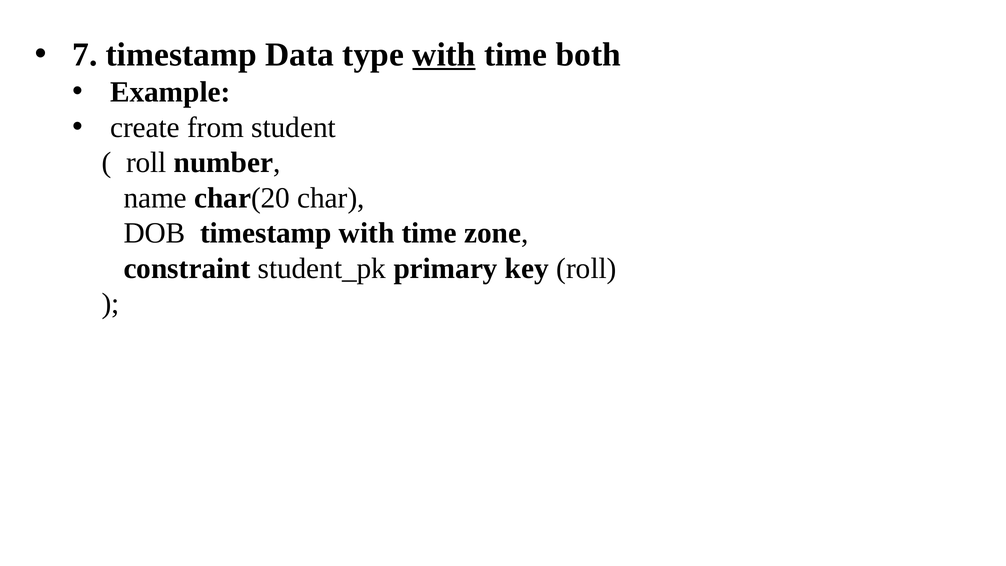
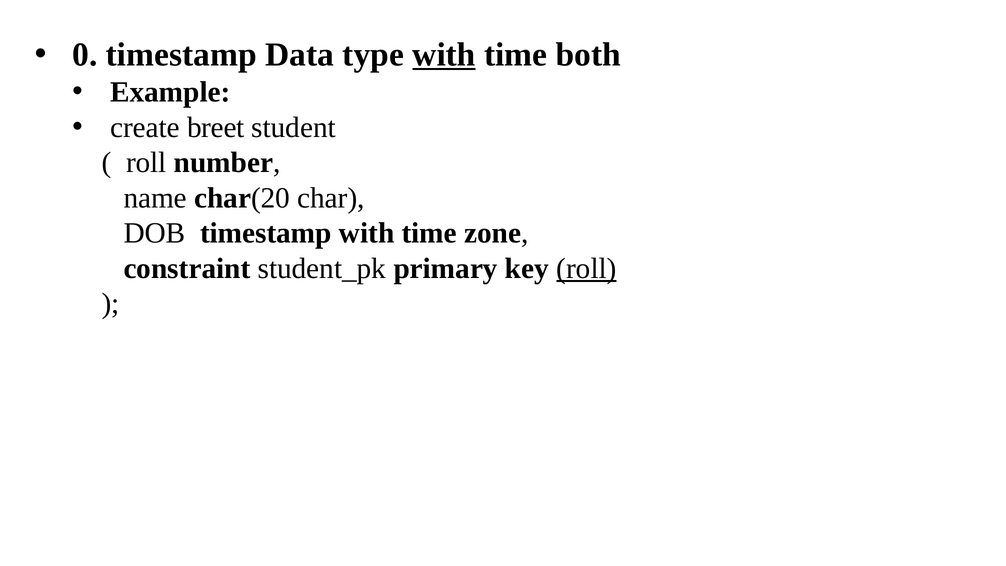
7: 7 -> 0
from: from -> breet
roll at (586, 268) underline: none -> present
